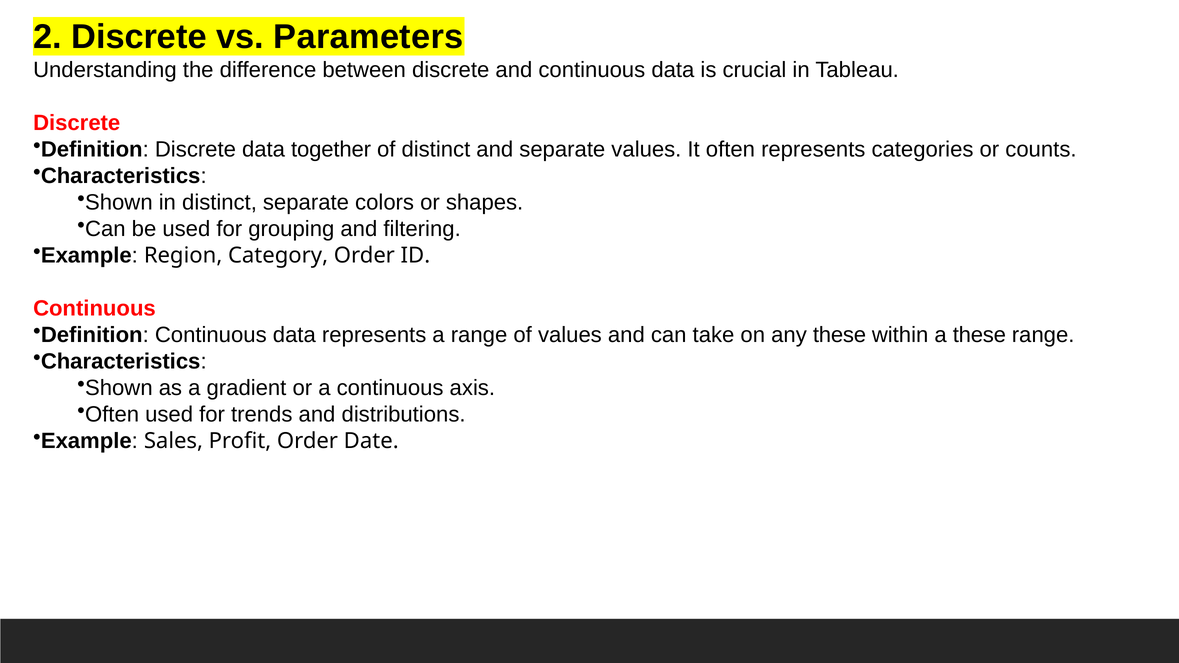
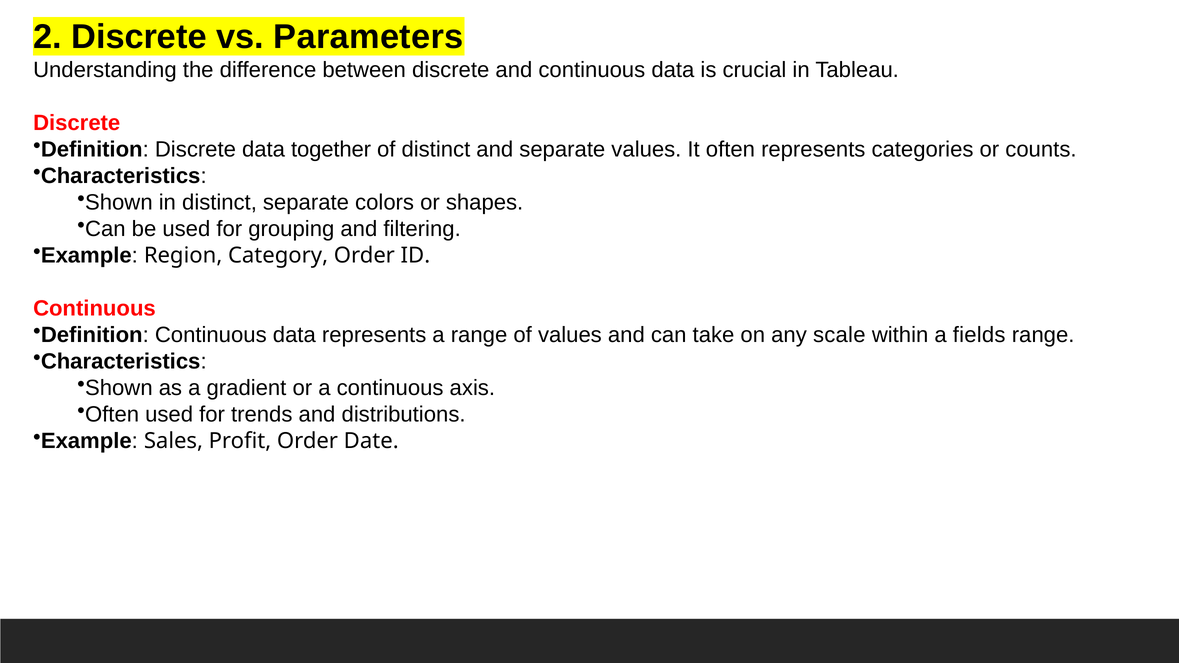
any these: these -> scale
a these: these -> fields
